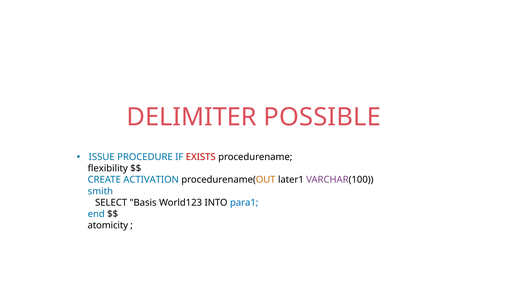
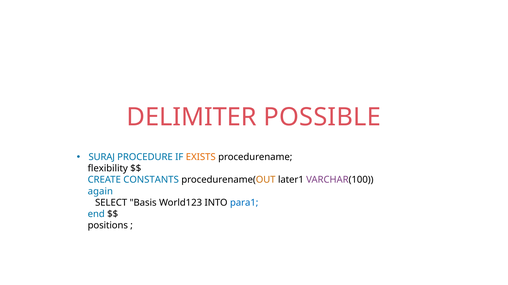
ISSUE: ISSUE -> SURAJ
EXISTS colour: red -> orange
ACTIVATION: ACTIVATION -> CONSTANTS
smith: smith -> again
atomicity: atomicity -> positions
